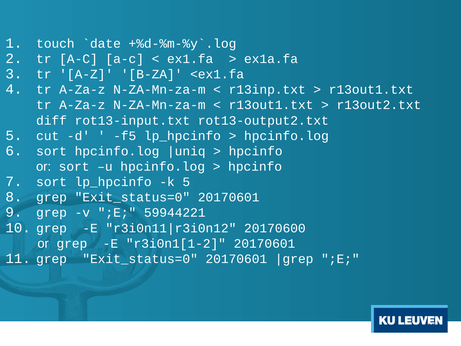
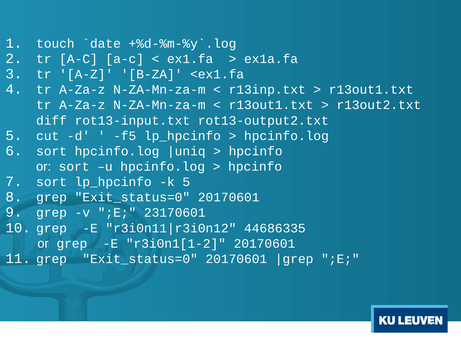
59944221: 59944221 -> 23170601
20170600: 20170600 -> 44686335
